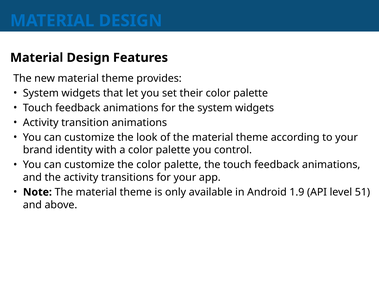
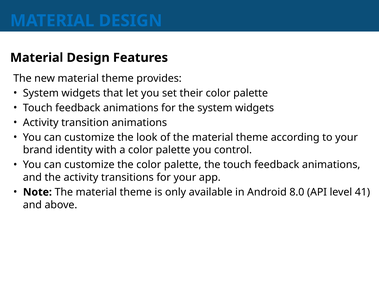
1.9: 1.9 -> 8.0
51: 51 -> 41
